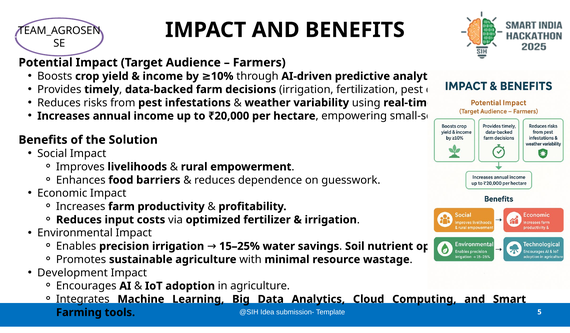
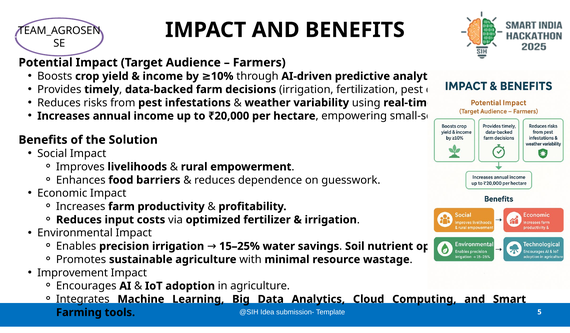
Development: Development -> Improvement
